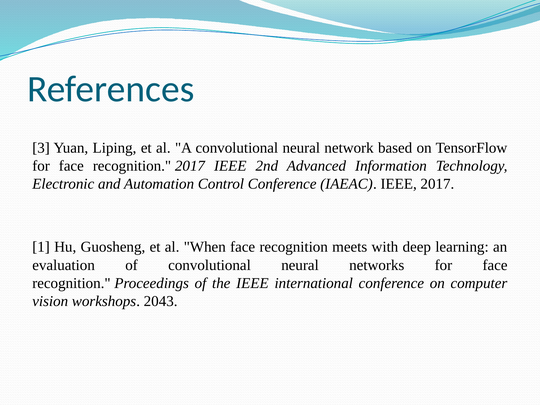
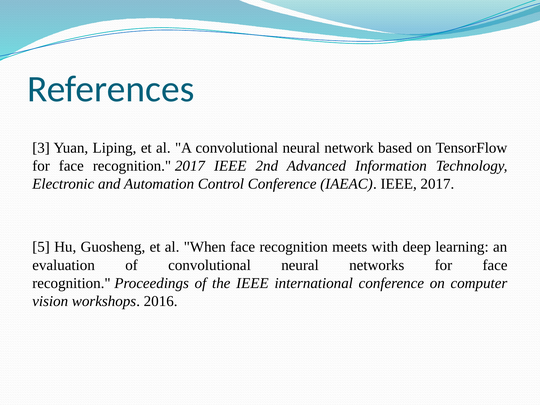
1: 1 -> 5
2043: 2043 -> 2016
